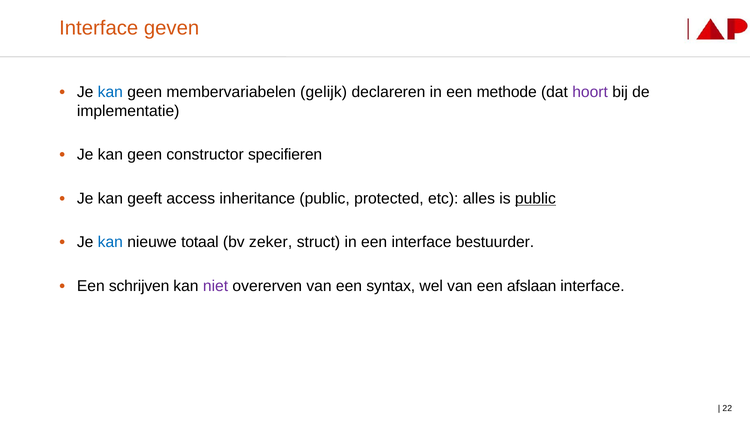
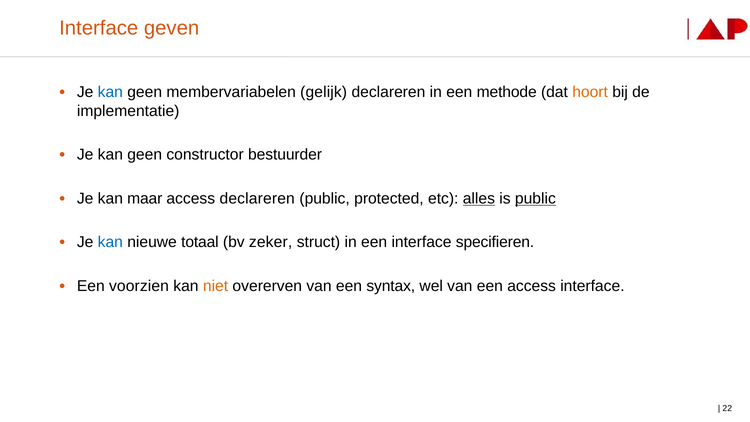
hoort colour: purple -> orange
specifieren: specifieren -> bestuurder
geeft: geeft -> maar
access inheritance: inheritance -> declareren
alles underline: none -> present
bestuurder: bestuurder -> specifieren
schrijven: schrijven -> voorzien
niet colour: purple -> orange
een afslaan: afslaan -> access
